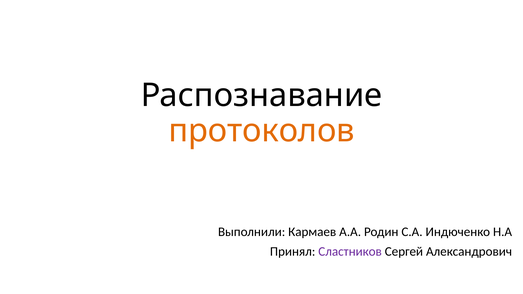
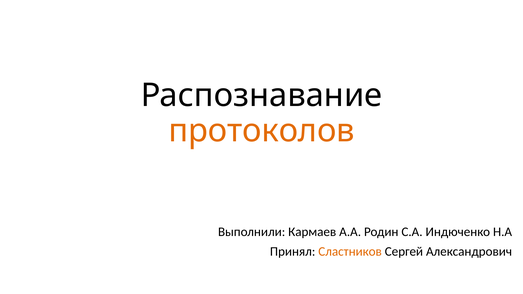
Сластников colour: purple -> orange
